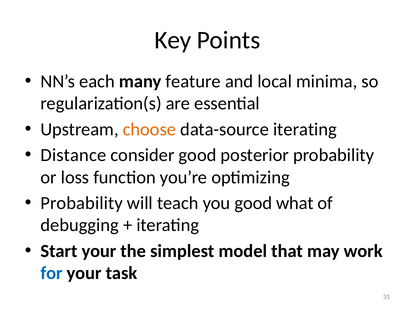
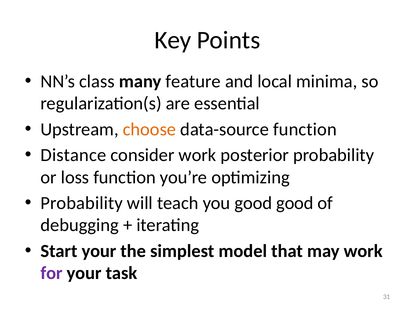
each: each -> class
data-source iterating: iterating -> function
consider good: good -> work
good what: what -> good
for colour: blue -> purple
